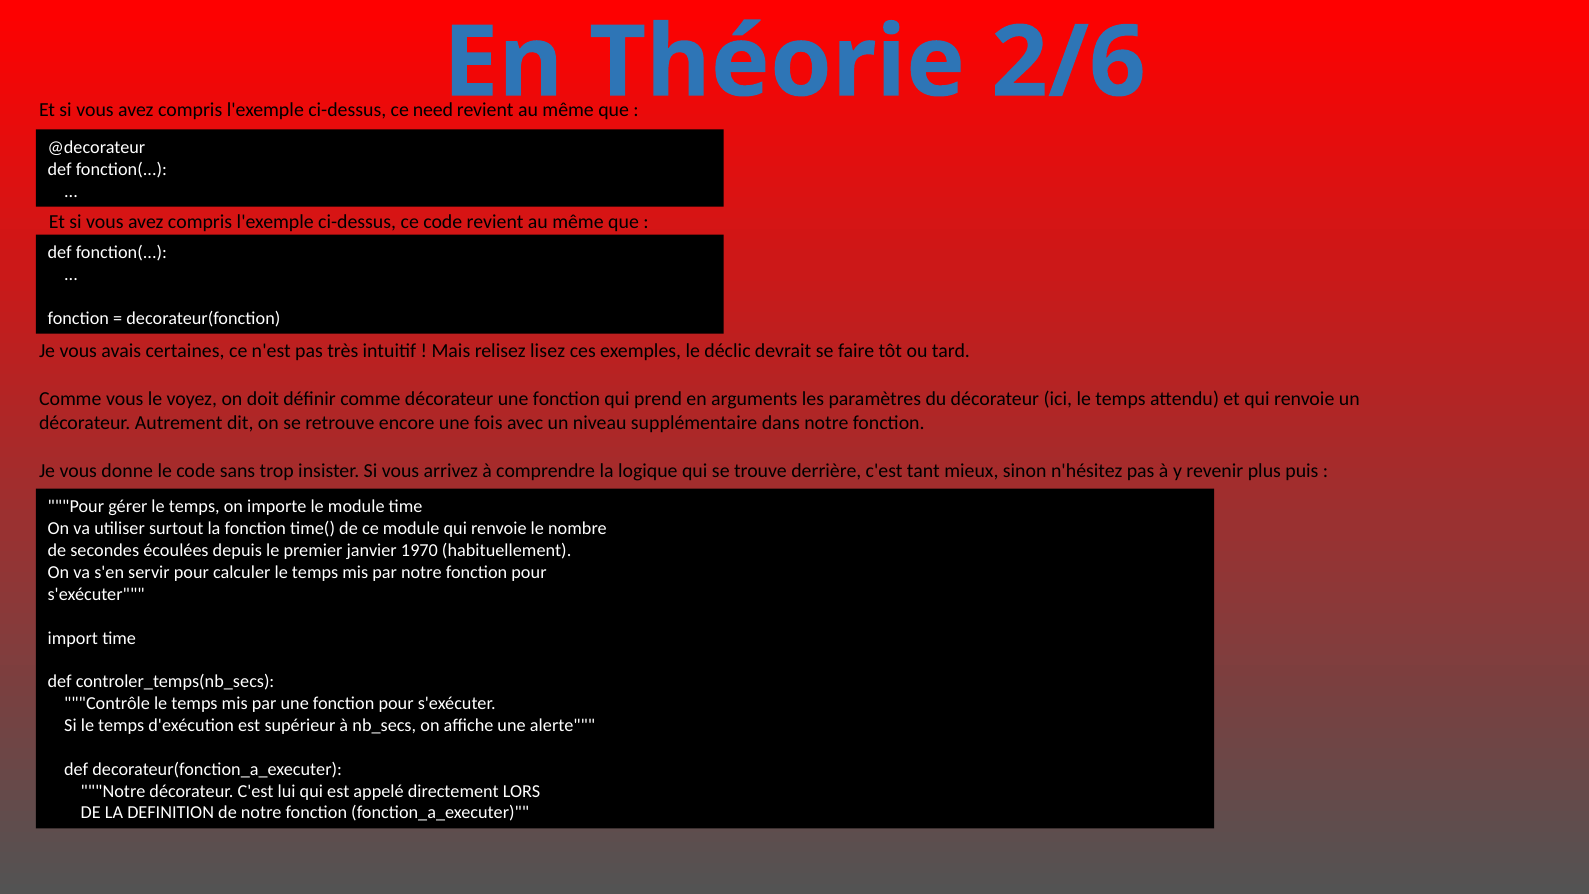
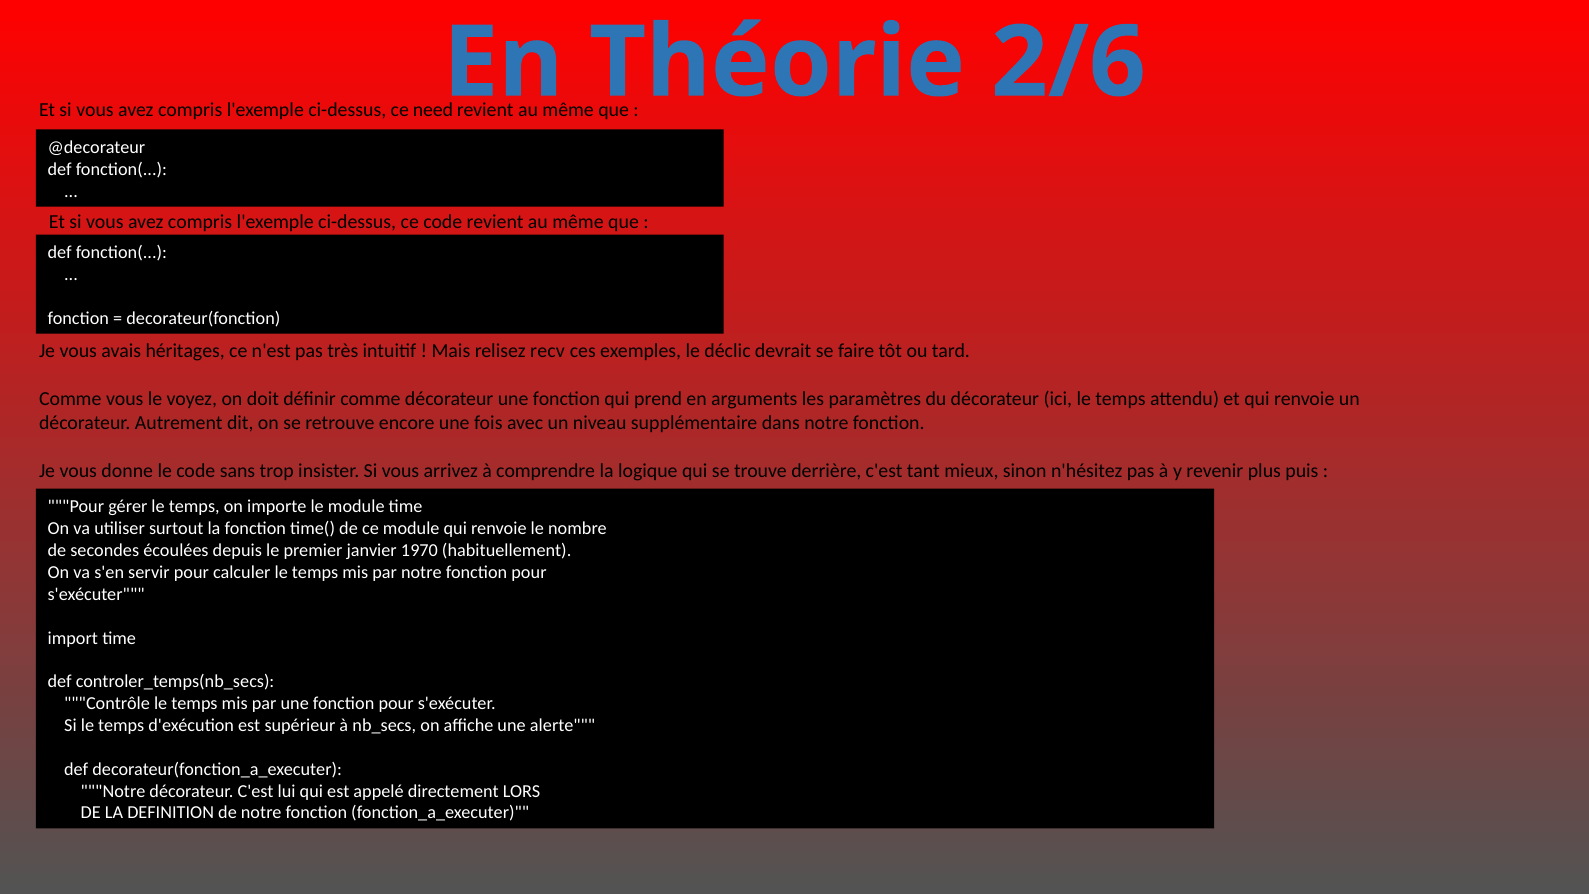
certaines: certaines -> héritages
lisez: lisez -> recv
